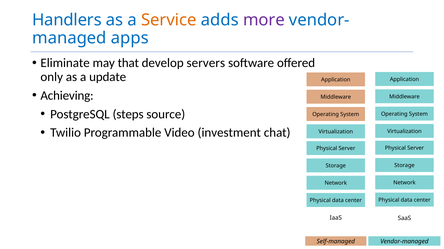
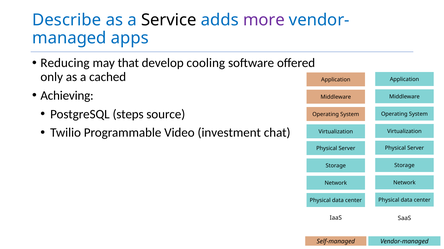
Handlers: Handlers -> Describe
Service colour: orange -> black
Eliminate: Eliminate -> Reducing
servers: servers -> cooling
update: update -> cached
